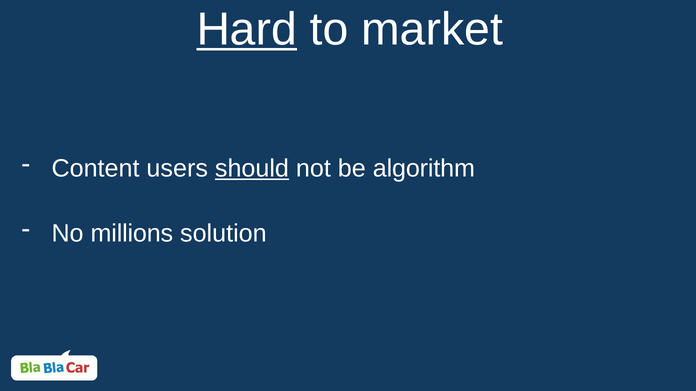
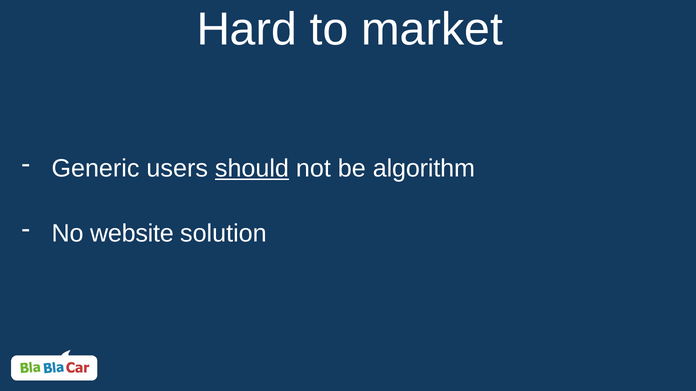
Hard underline: present -> none
Content: Content -> Generic
millions: millions -> website
